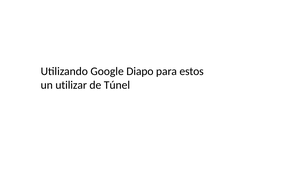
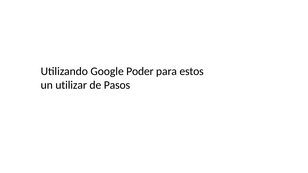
Diapo: Diapo -> Poder
Túnel: Túnel -> Pasos
